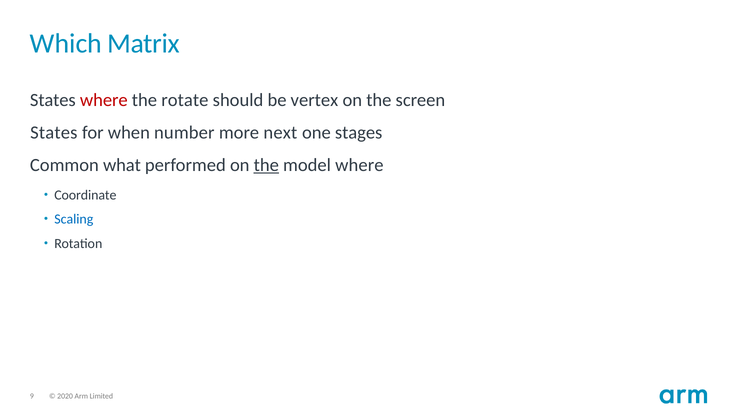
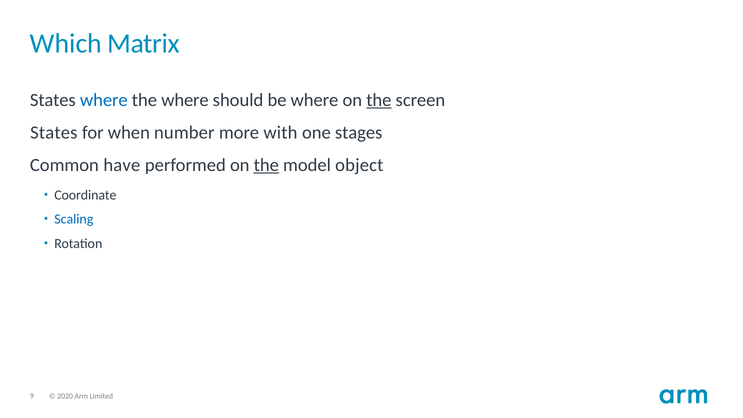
where at (104, 100) colour: red -> blue
the rotate: rotate -> where
be vertex: vertex -> where
the at (379, 100) underline: none -> present
next: next -> with
what: what -> have
model where: where -> object
